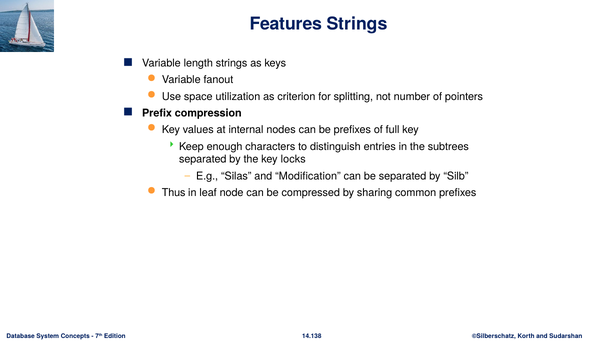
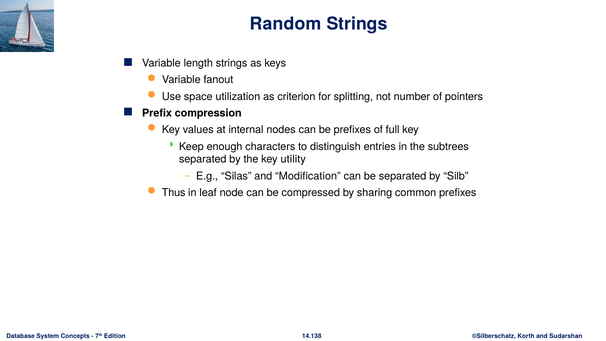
Features: Features -> Random
locks: locks -> utility
